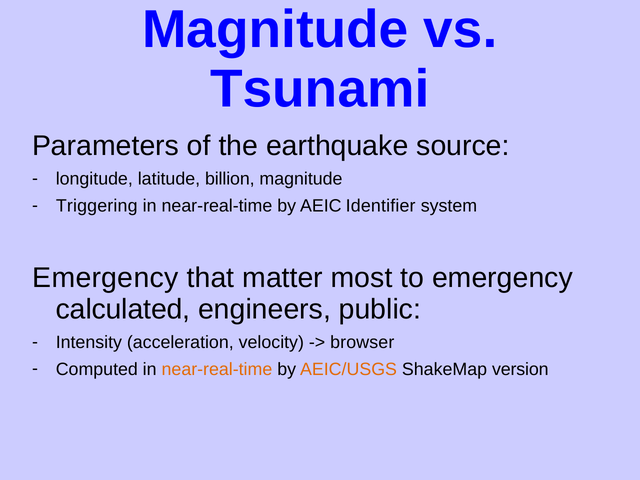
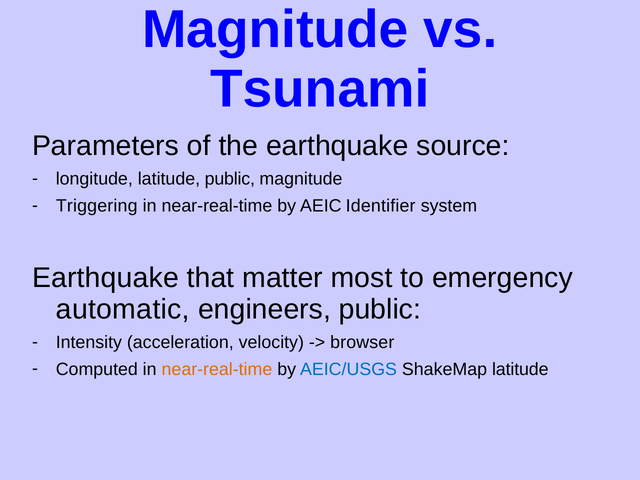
latitude billion: billion -> public
Emergency at (105, 278): Emergency -> Earthquake
calculated: calculated -> automatic
AEIC/USGS colour: orange -> blue
ShakeMap version: version -> latitude
